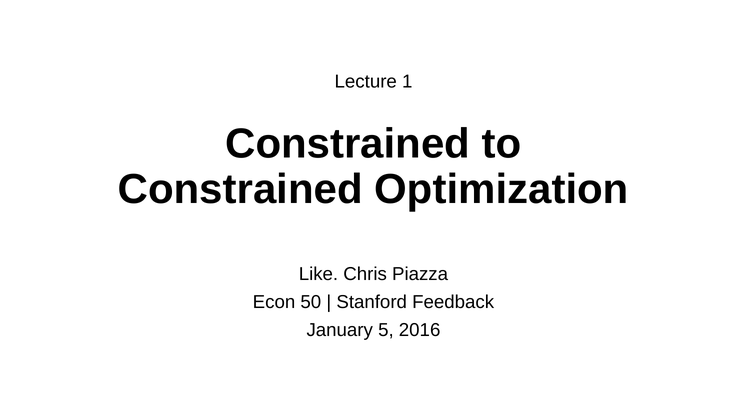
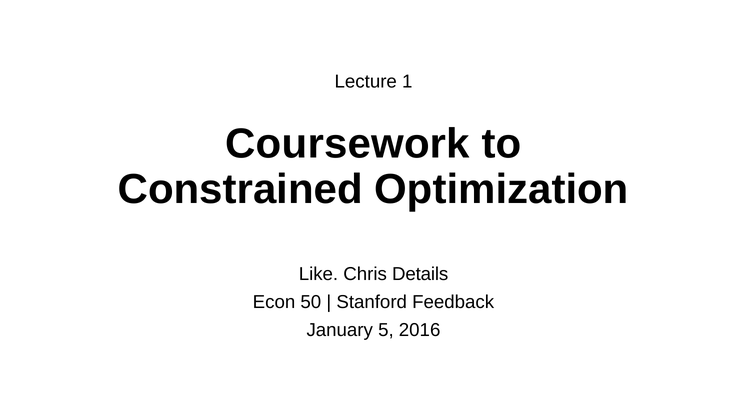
Constrained at (348, 144): Constrained -> Coursework
Piazza: Piazza -> Details
